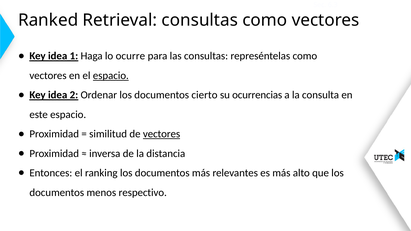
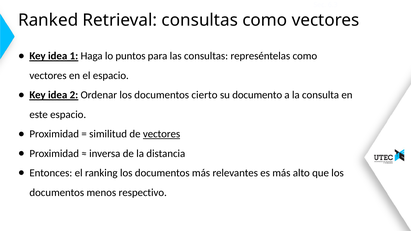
ocurre: ocurre -> puntos
espacio at (111, 76) underline: present -> none
ocurrencias: ocurrencias -> documento
